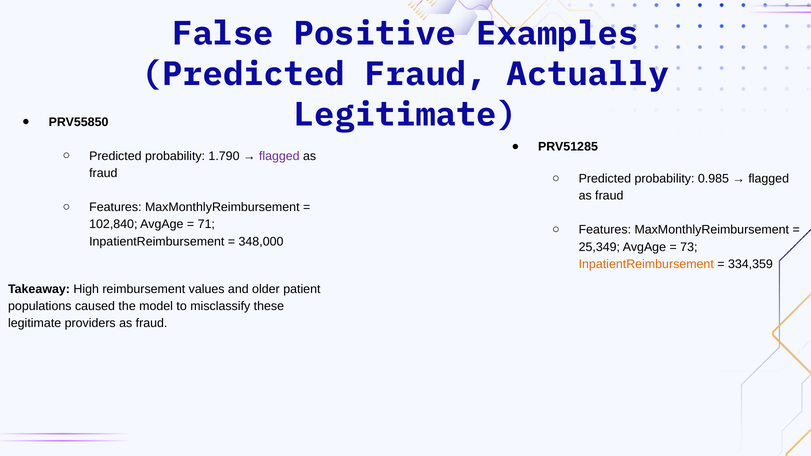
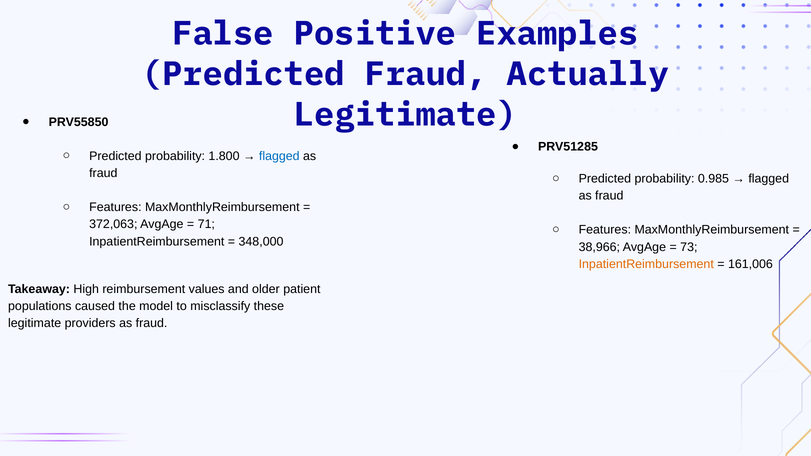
1.790: 1.790 -> 1.800
flagged at (279, 156) colour: purple -> blue
102,840: 102,840 -> 372,063
25,349: 25,349 -> 38,966
334,359: 334,359 -> 161,006
